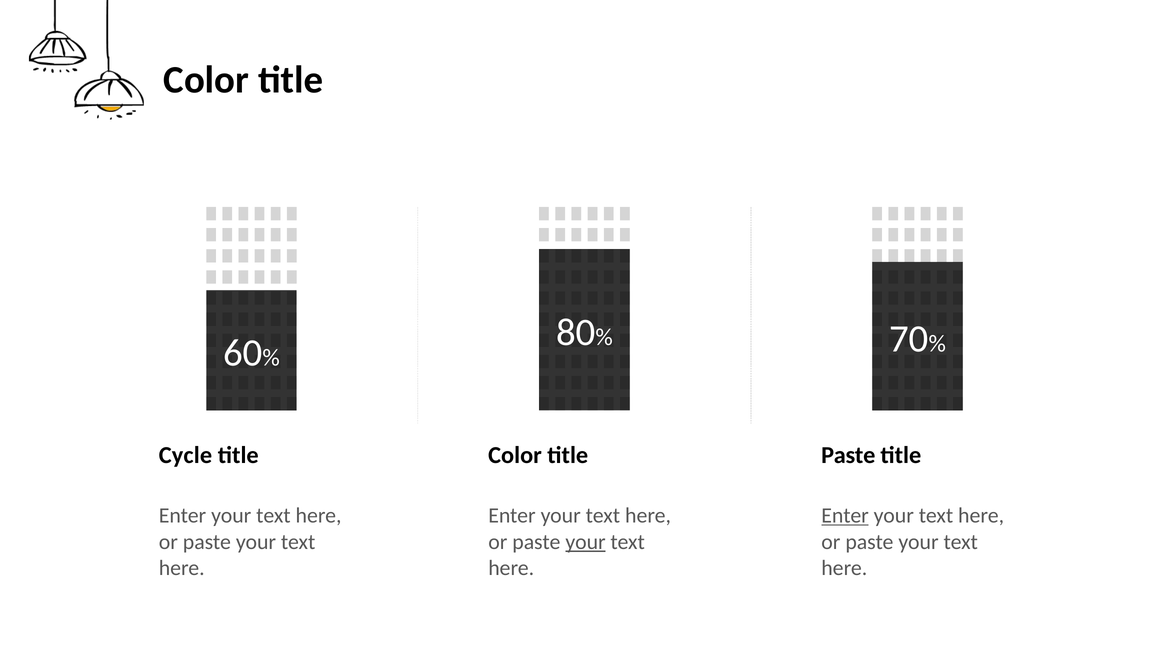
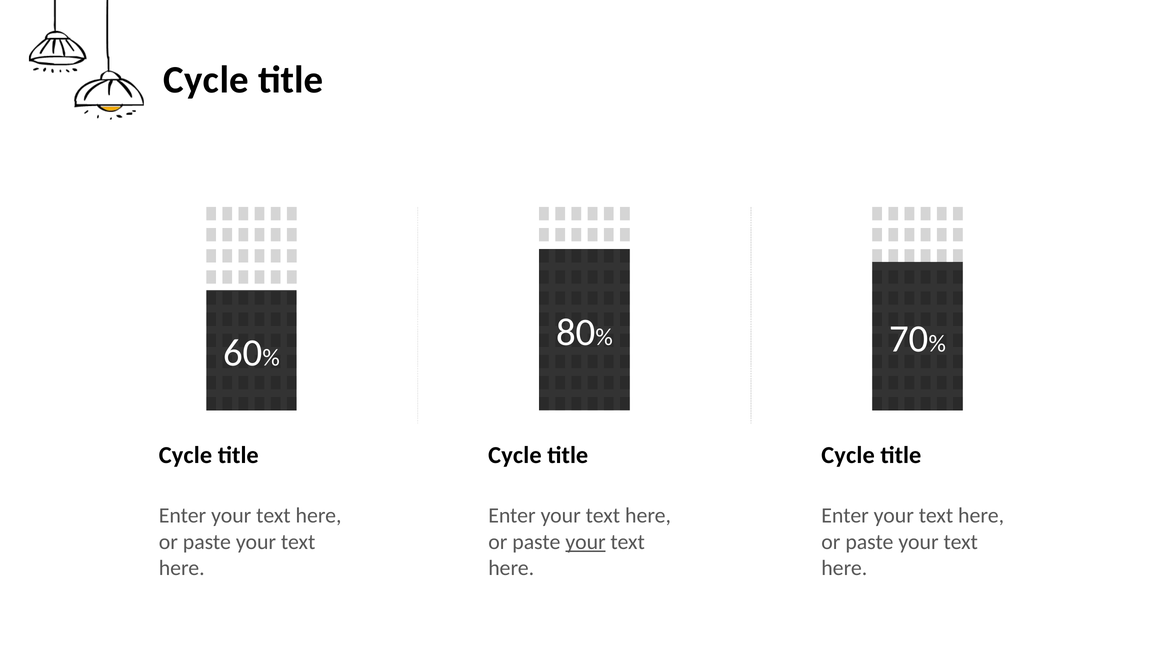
Color at (206, 80): Color -> Cycle
Color at (515, 455): Color -> Cycle
Paste at (848, 455): Paste -> Cycle
Enter at (845, 516) underline: present -> none
